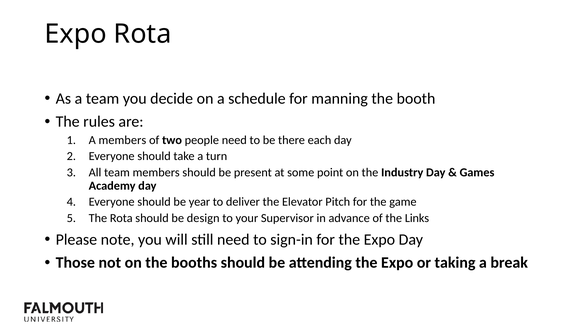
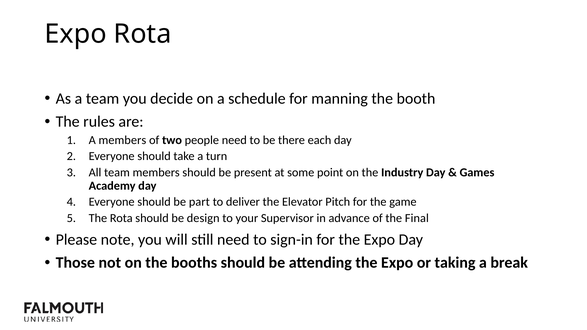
year: year -> part
Links: Links -> Final
